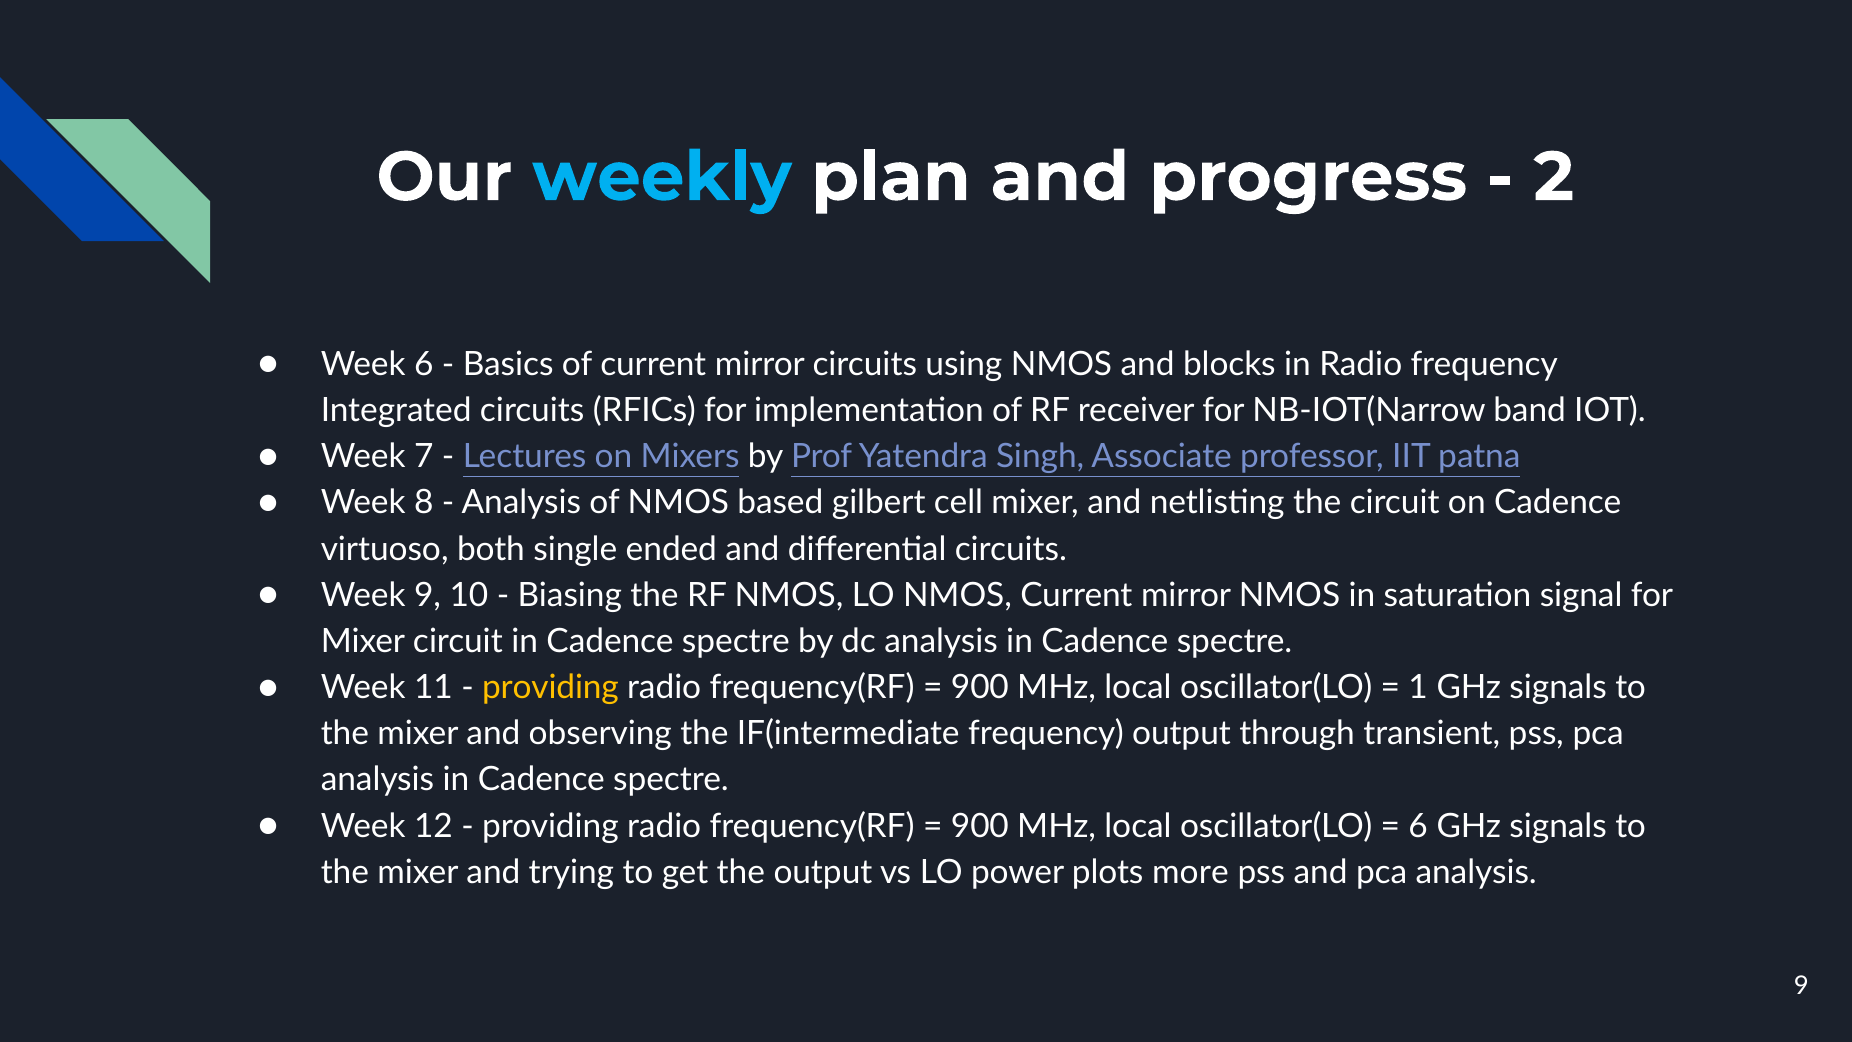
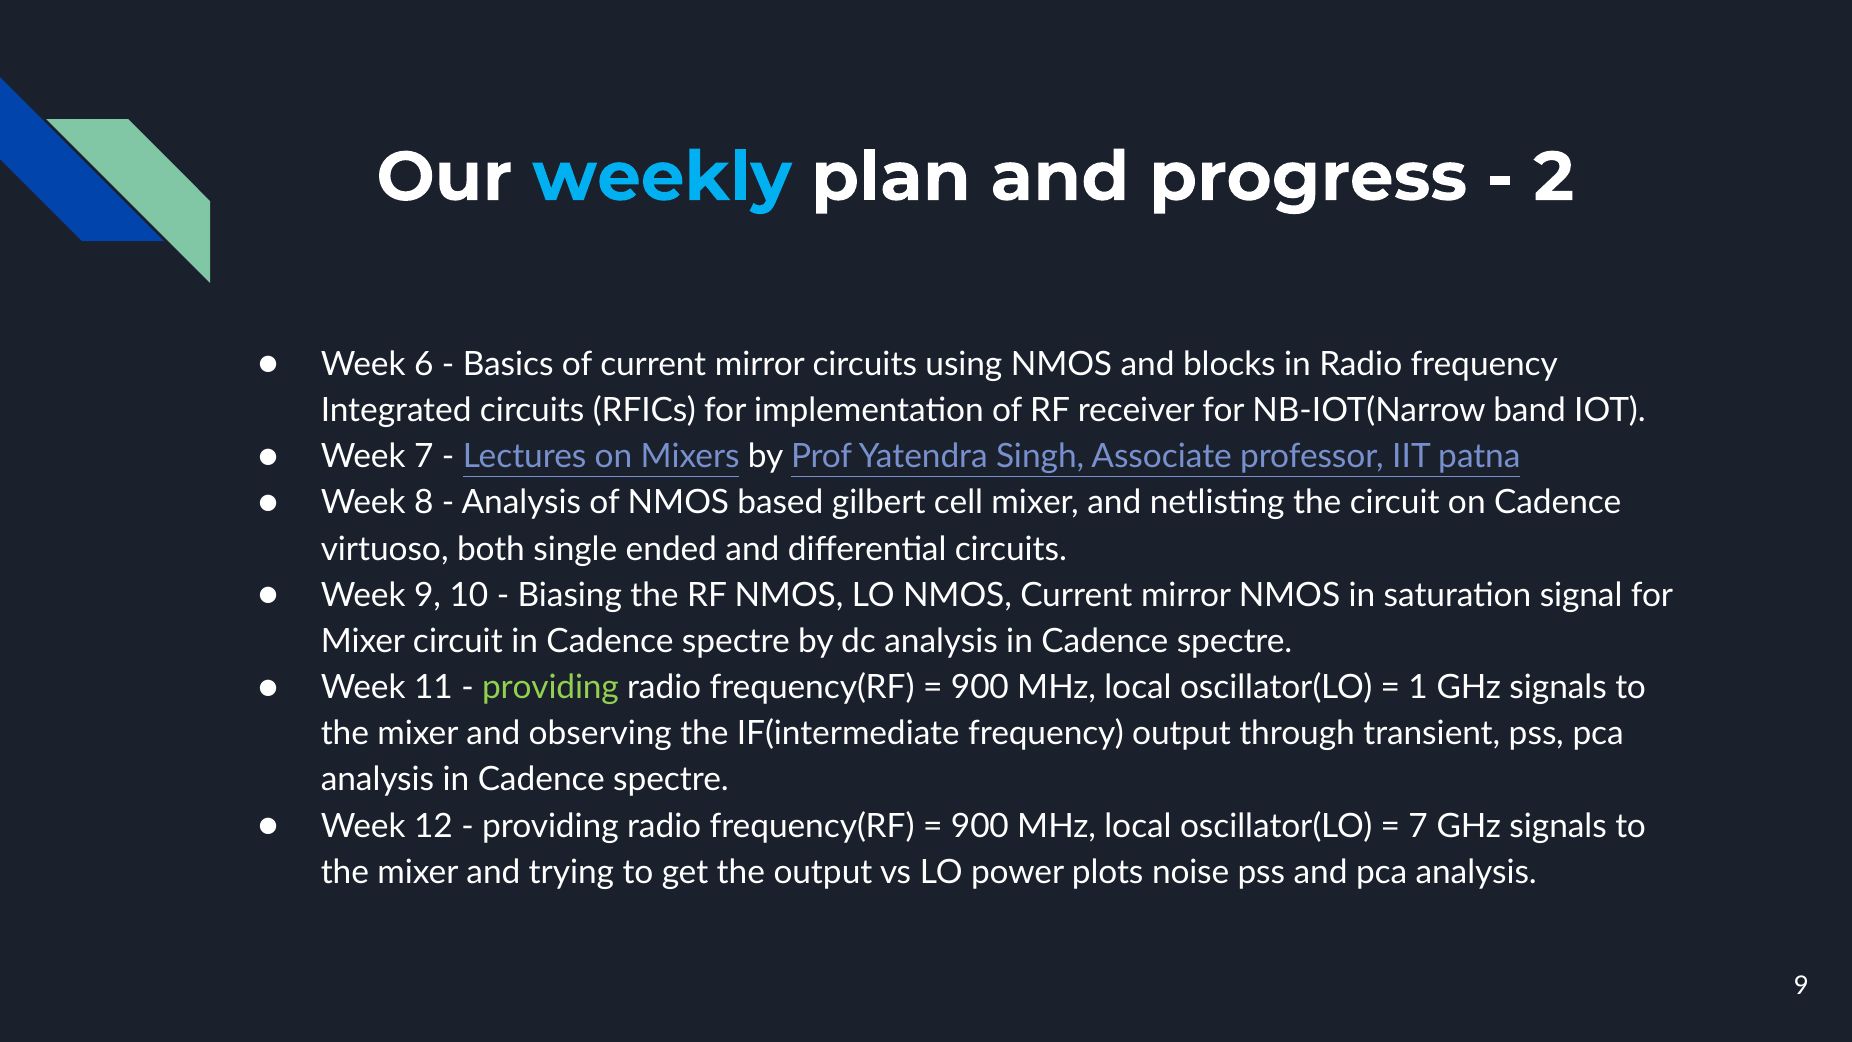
providing at (550, 687) colour: yellow -> light green
6 at (1418, 826): 6 -> 7
more: more -> noise
